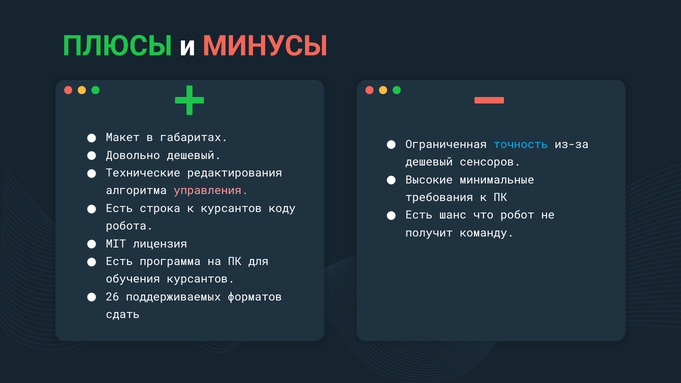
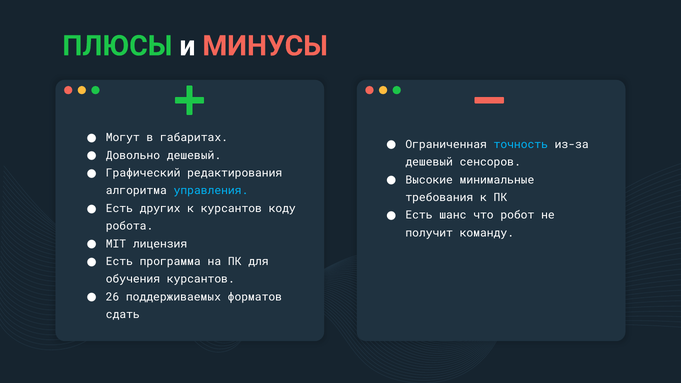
Макет: Макет -> Могут
Технические: Технические -> Графический
управления colour: pink -> light blue
строка: строка -> других
